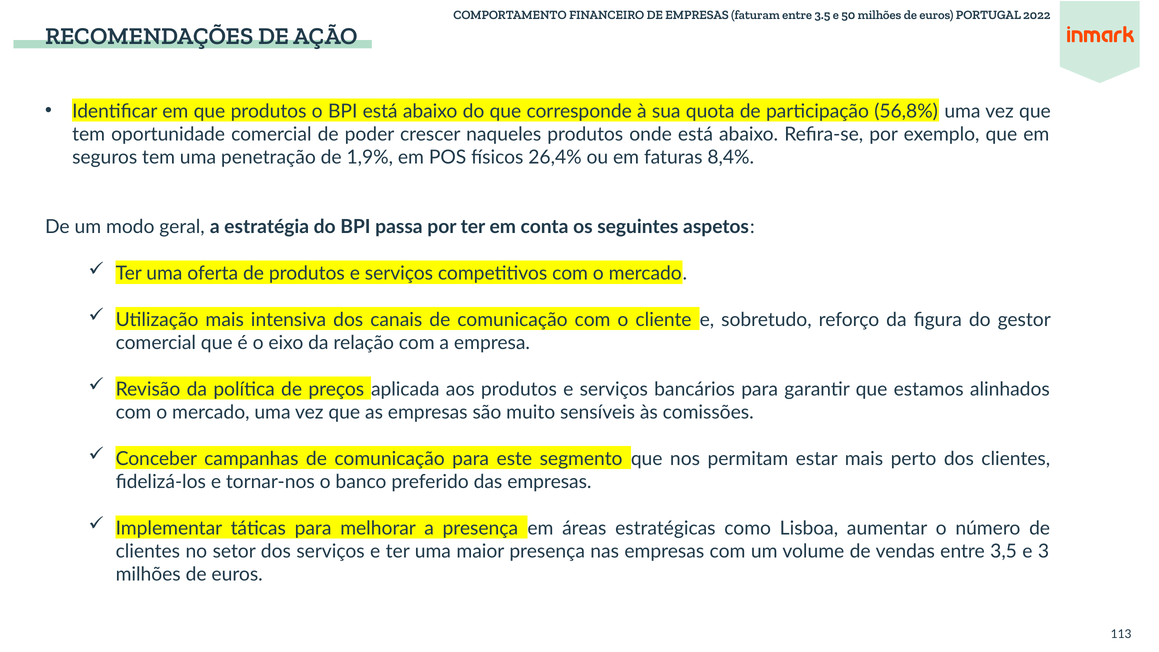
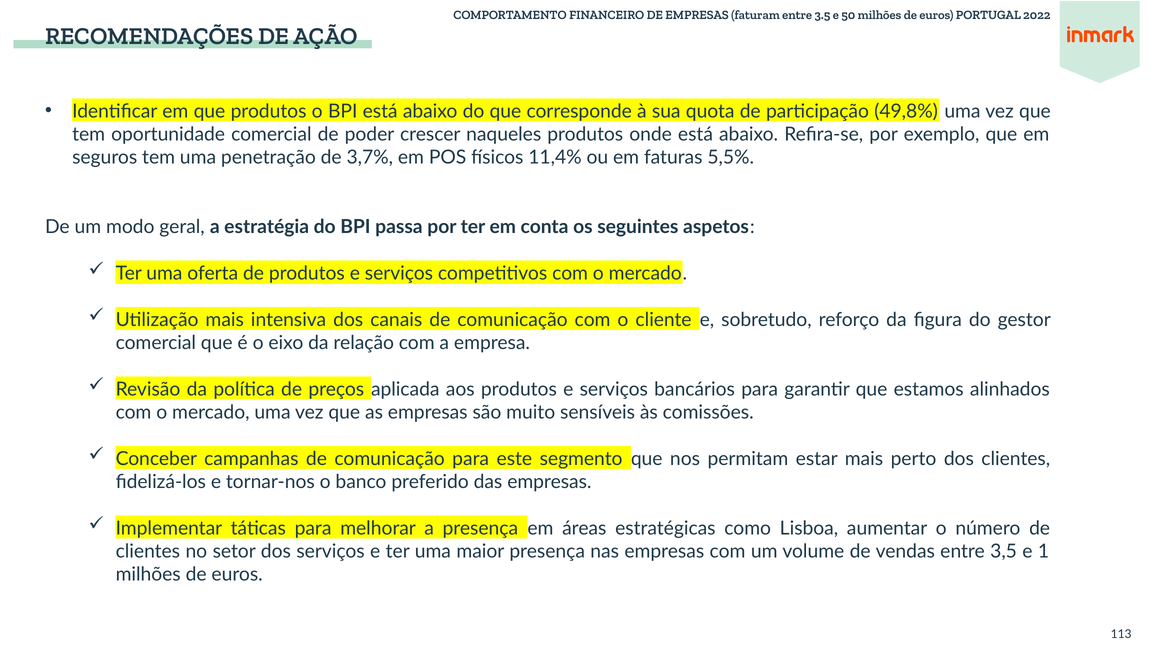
56,8%: 56,8% -> 49,8%
1,9%: 1,9% -> 3,7%
26,4%: 26,4% -> 11,4%
8,4%: 8,4% -> 5,5%
3: 3 -> 1
